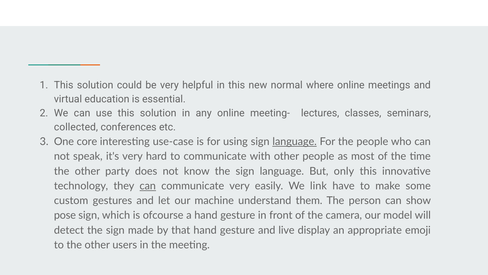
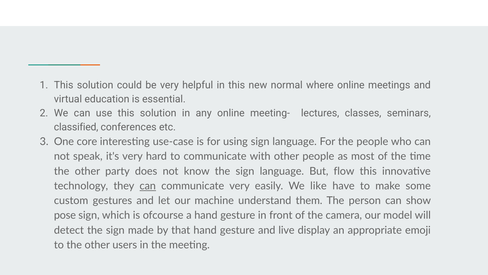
collected: collected -> classified
language at (295, 141) underline: present -> none
only: only -> flow
link: link -> like
